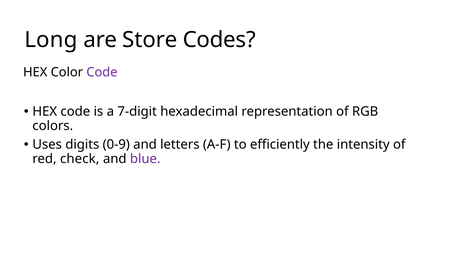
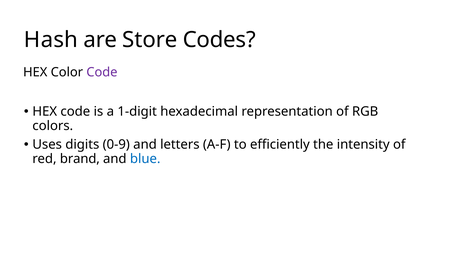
Long: Long -> Hash
7-digit: 7-digit -> 1-digit
check: check -> brand
blue colour: purple -> blue
